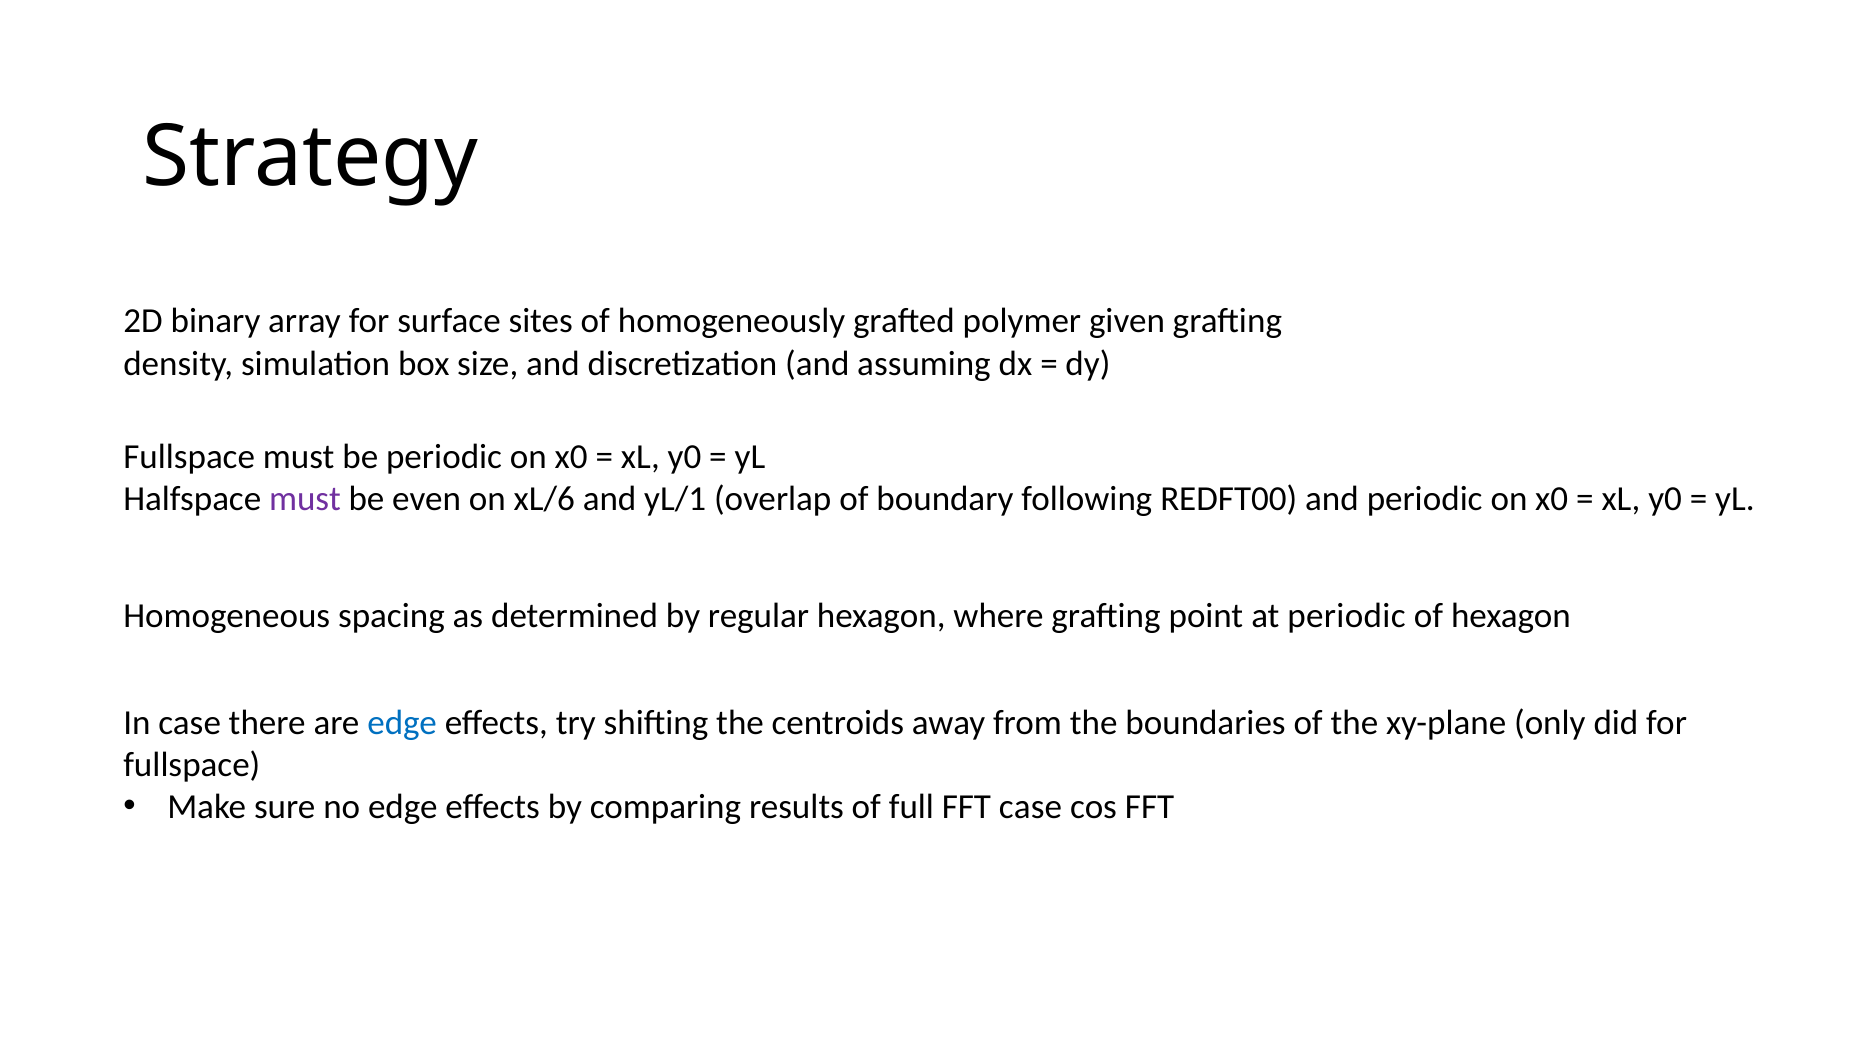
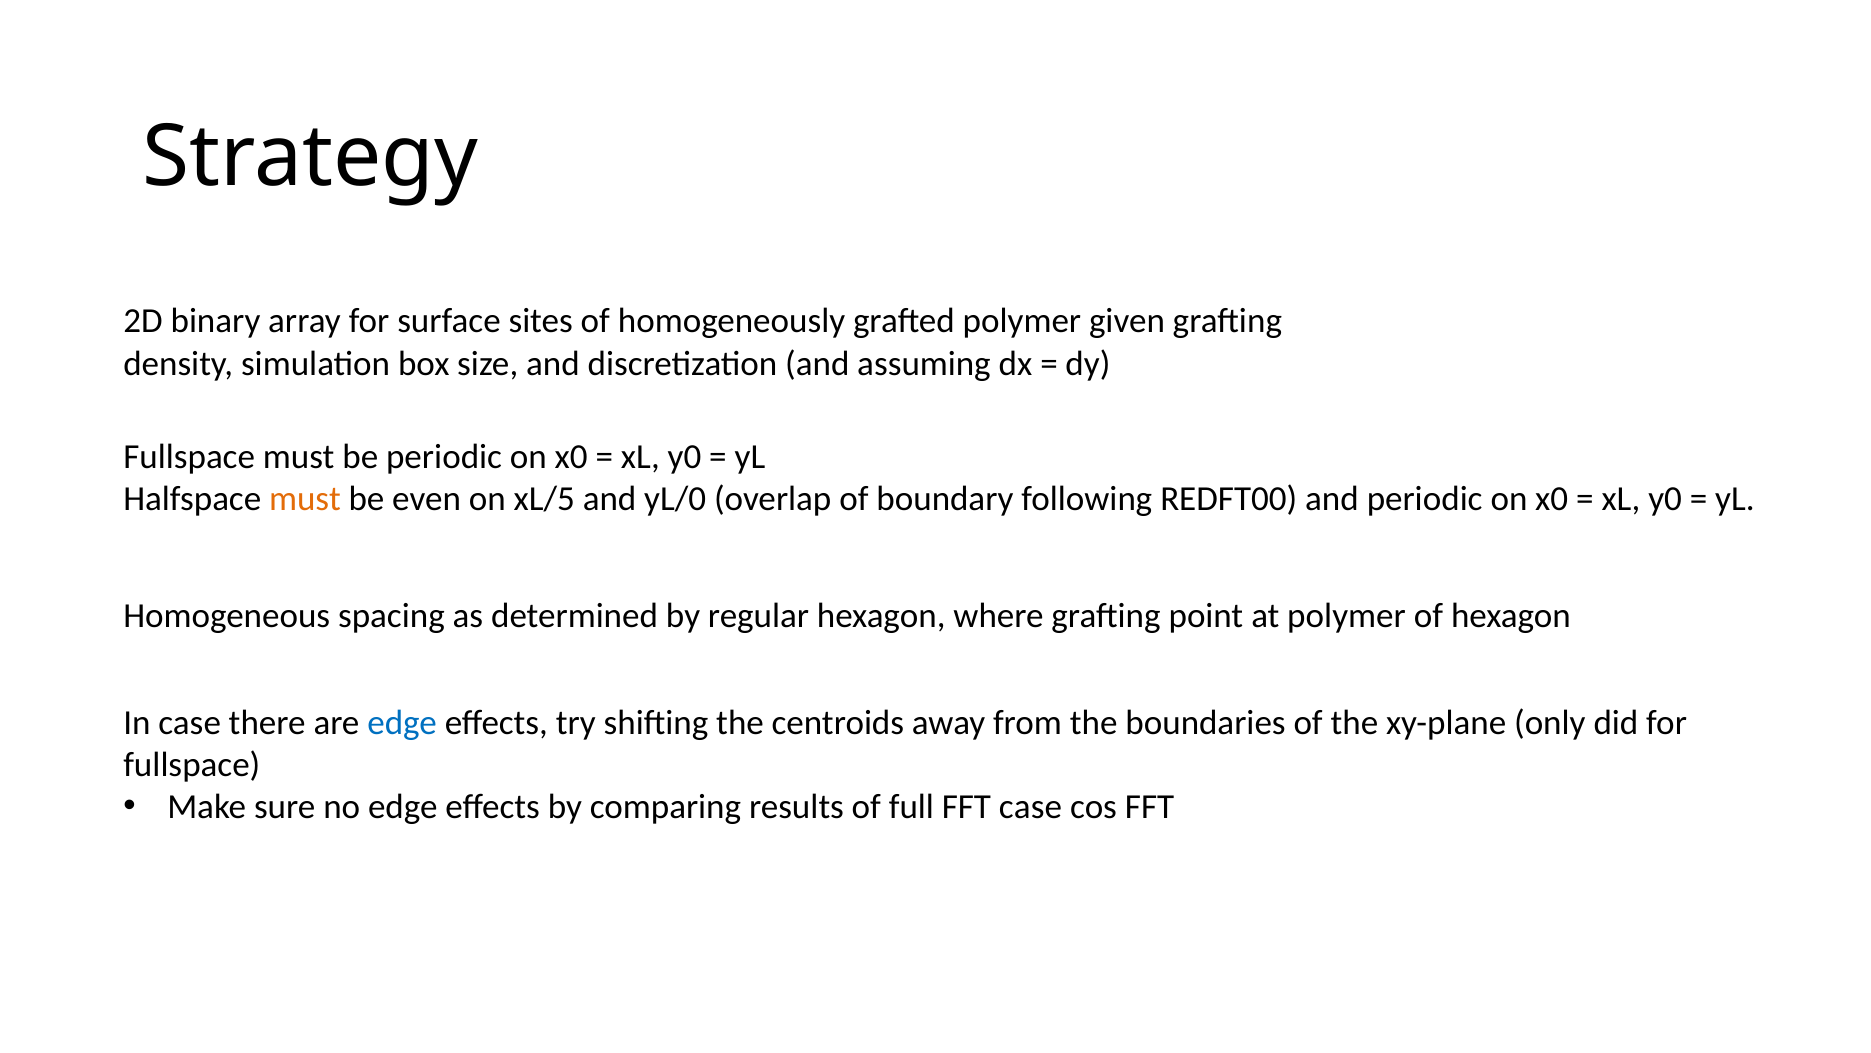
must at (305, 499) colour: purple -> orange
xL/6: xL/6 -> xL/5
yL/1: yL/1 -> yL/0
at periodic: periodic -> polymer
